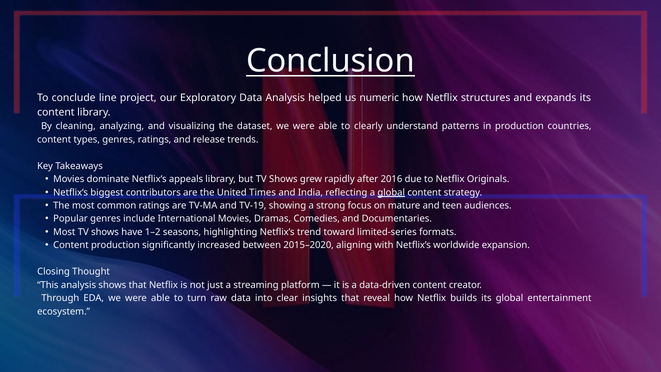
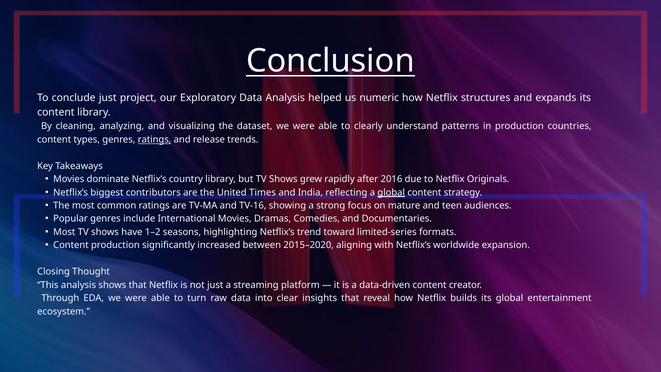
conclude line: line -> just
ratings at (155, 139) underline: none -> present
appeals: appeals -> country
TV-19: TV-19 -> TV-16
